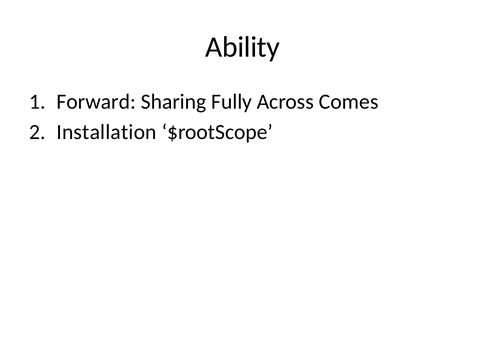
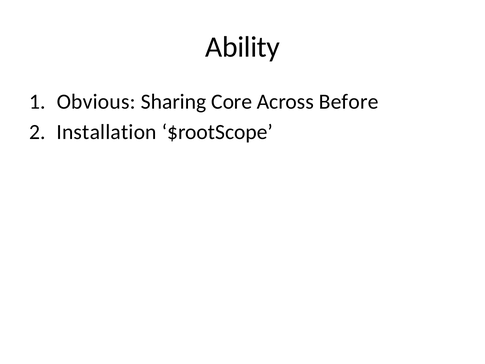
Forward: Forward -> Obvious
Fully: Fully -> Core
Comes: Comes -> Before
